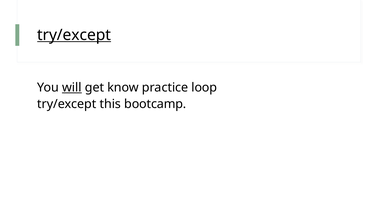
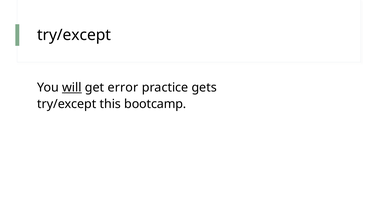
try/except at (74, 35) underline: present -> none
know: know -> error
loop: loop -> gets
